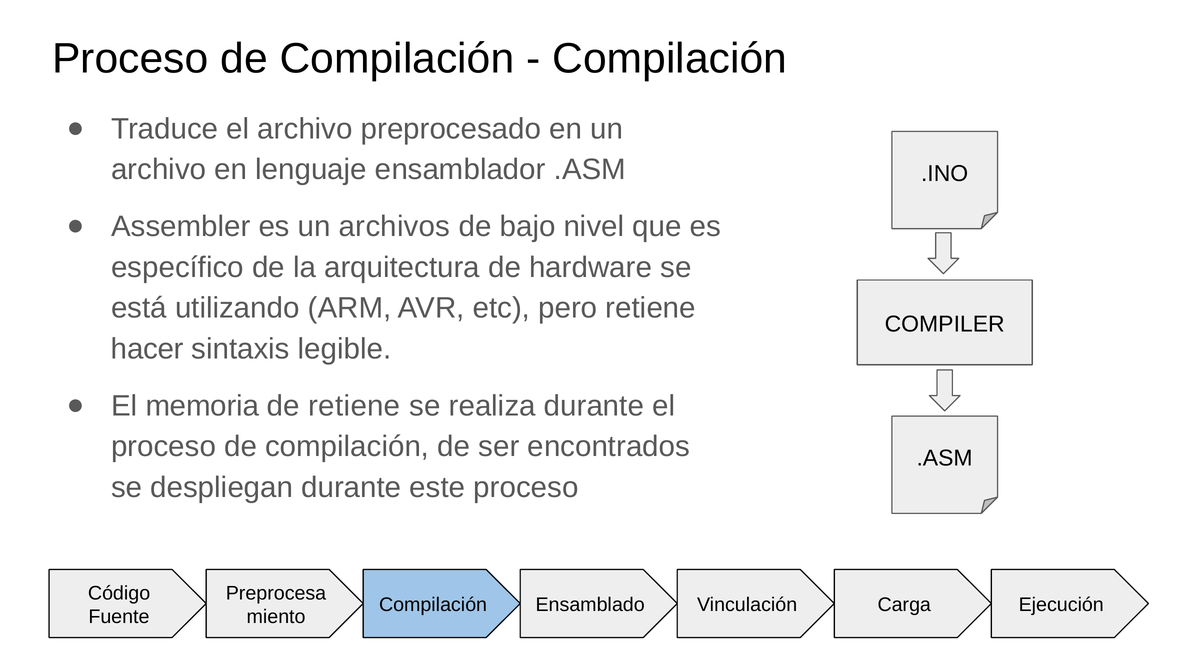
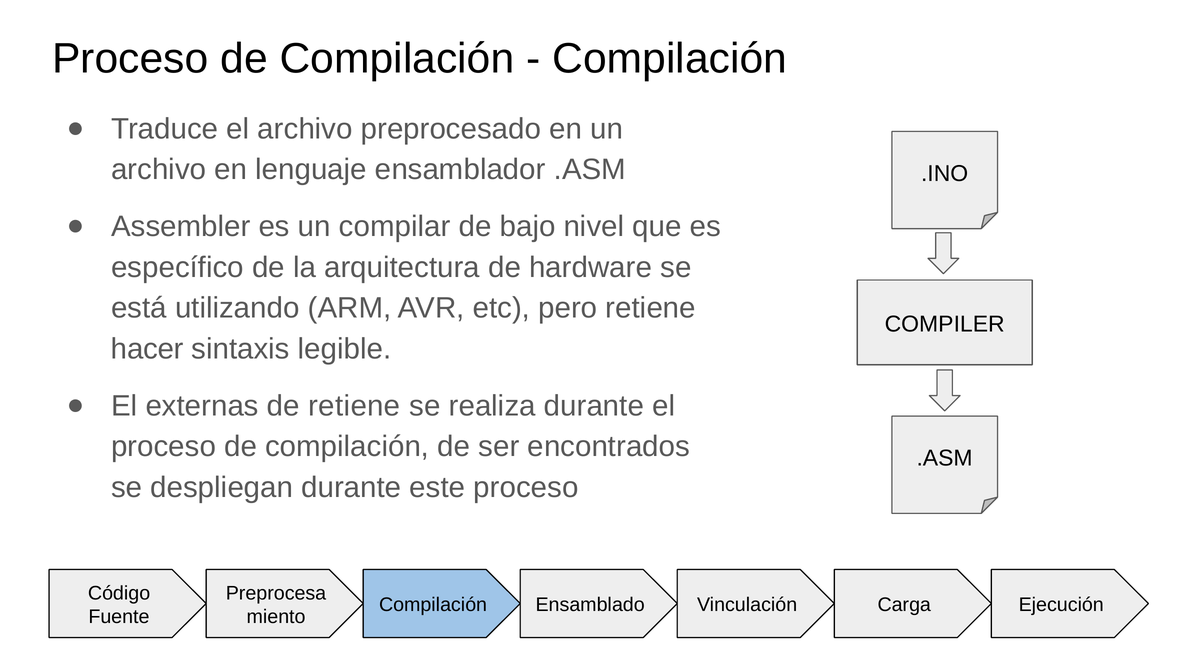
archivos: archivos -> compilar
memoria: memoria -> externas
